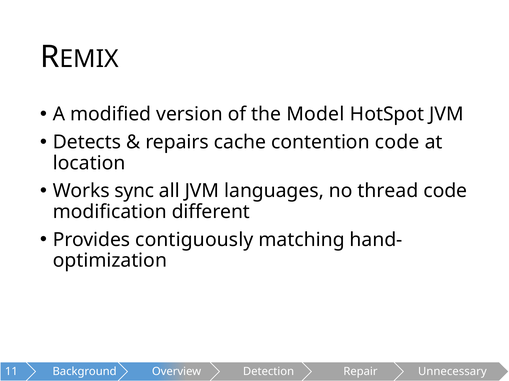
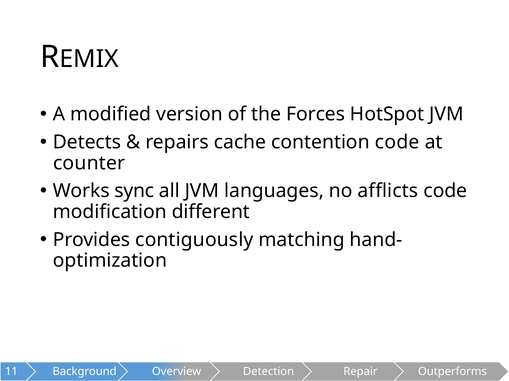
Model: Model -> Forces
location: location -> counter
thread: thread -> afflicts
Unnecessary: Unnecessary -> Outperforms
